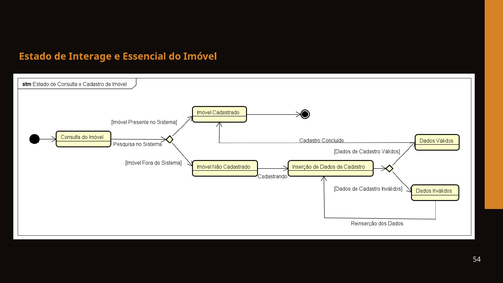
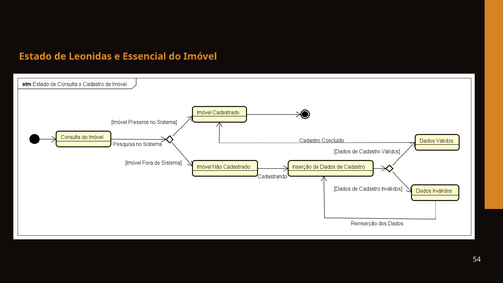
Interage: Interage -> Leonidas
